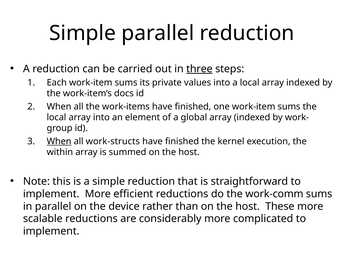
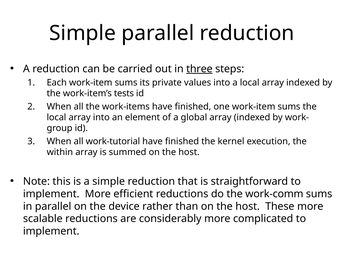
docs: docs -> tests
When at (59, 141) underline: present -> none
work-structs: work-structs -> work-tutorial
